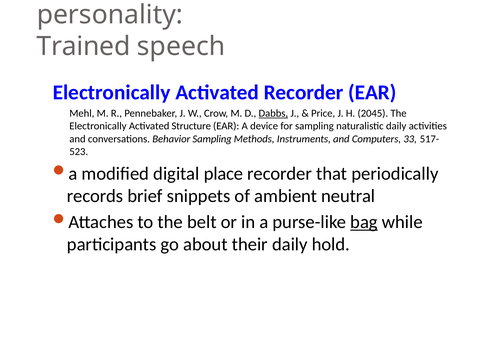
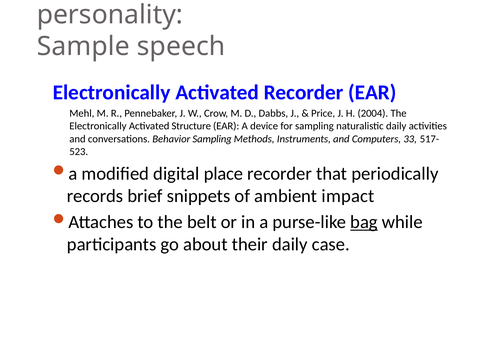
Trained: Trained -> Sample
Dabbs underline: present -> none
2045: 2045 -> 2004
neutral: neutral -> impact
hold: hold -> case
